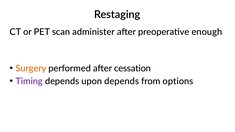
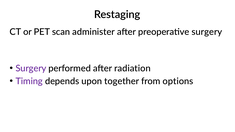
preoperative enough: enough -> surgery
Surgery at (31, 69) colour: orange -> purple
cessation: cessation -> radiation
upon depends: depends -> together
